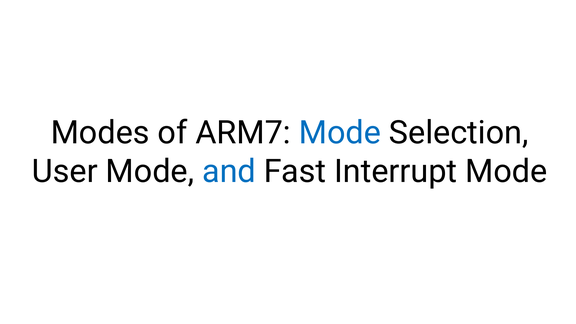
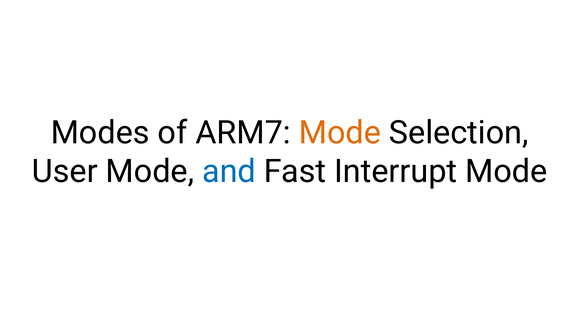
Mode at (340, 133) colour: blue -> orange
